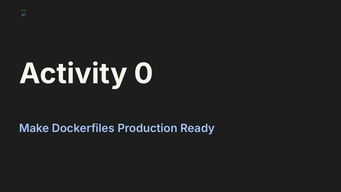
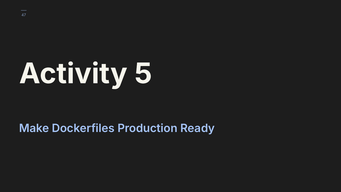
0: 0 -> 5
